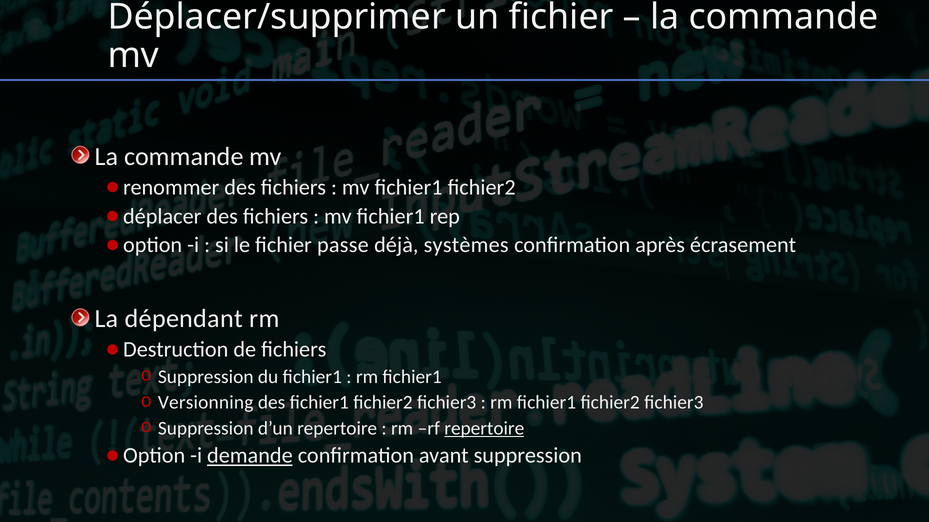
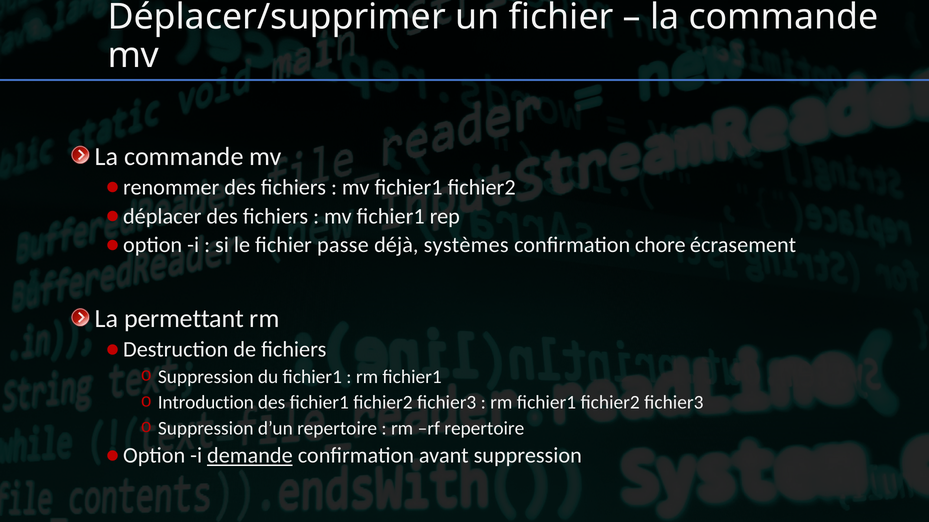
après: après -> chore
dépendant: dépendant -> permettant
Versionning: Versionning -> Introduction
repertoire at (484, 429) underline: present -> none
